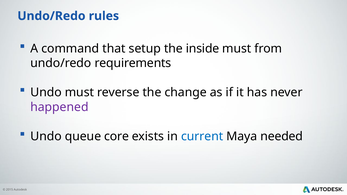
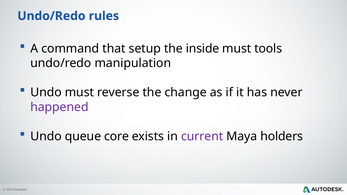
from: from -> tools
requirements: requirements -> manipulation
current colour: blue -> purple
needed: needed -> holders
